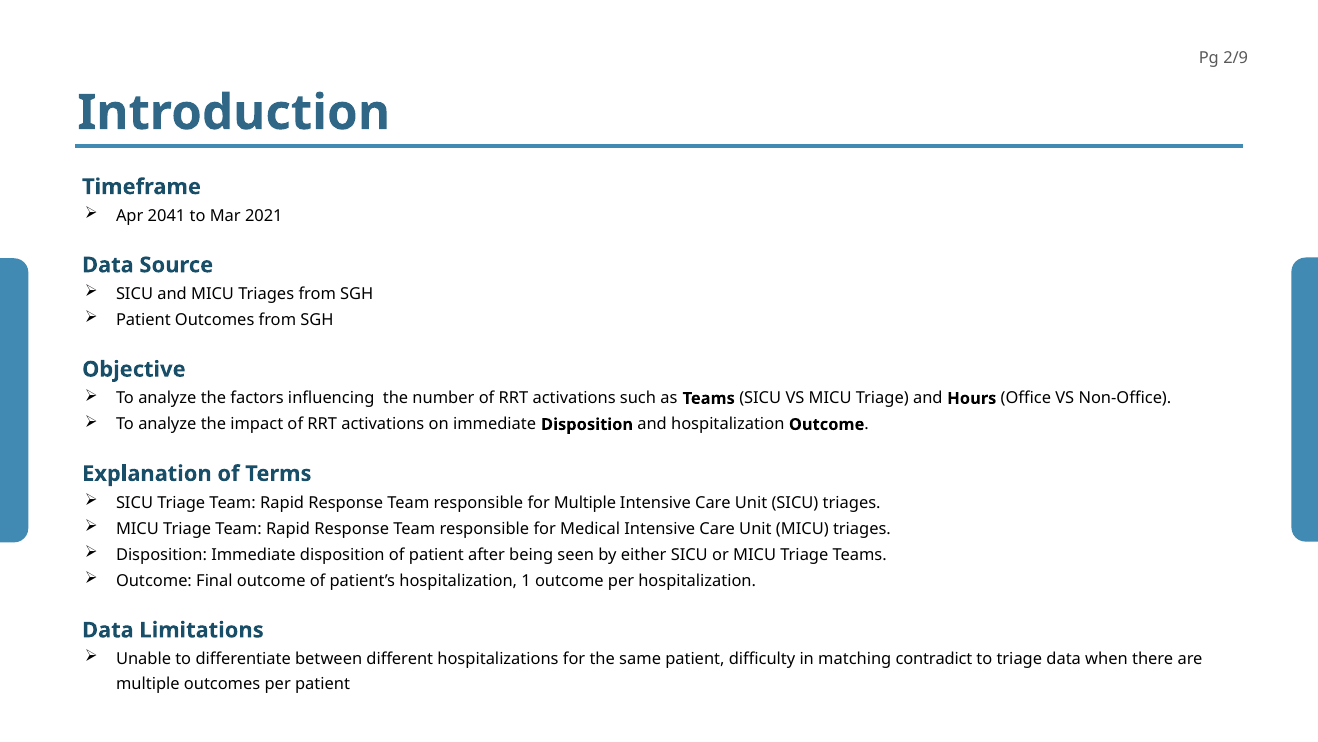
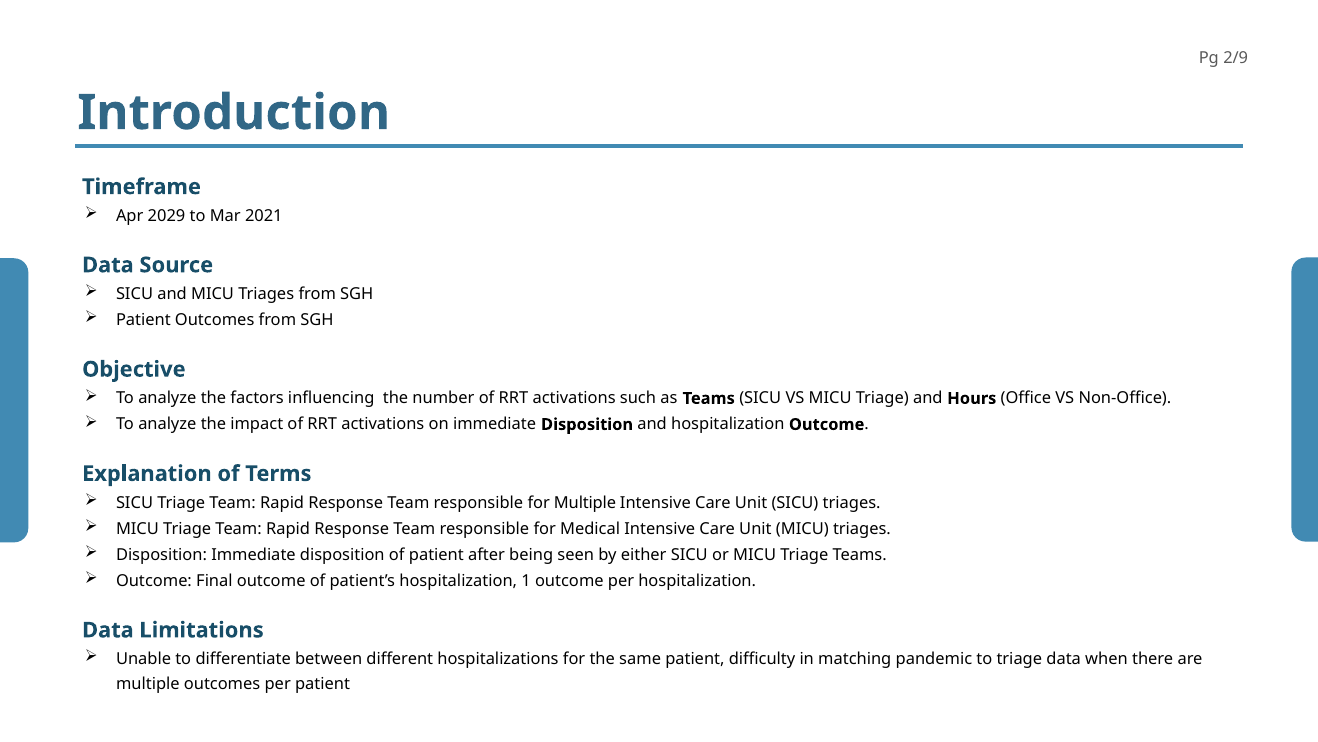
2041: 2041 -> 2029
contradict: contradict -> pandemic
